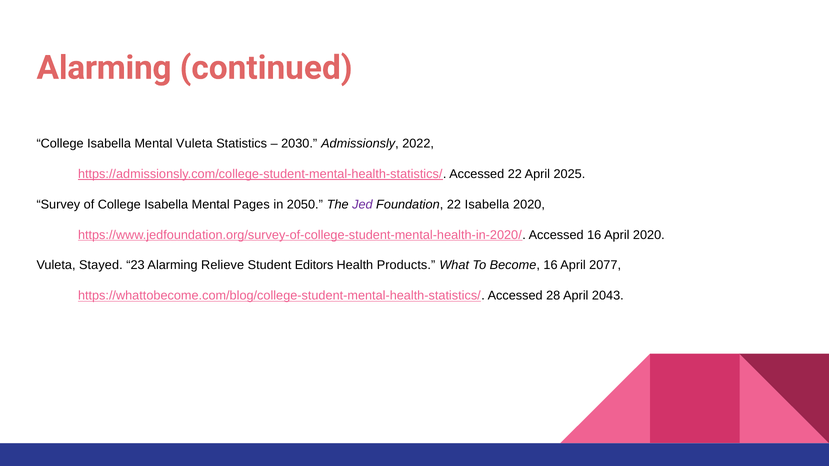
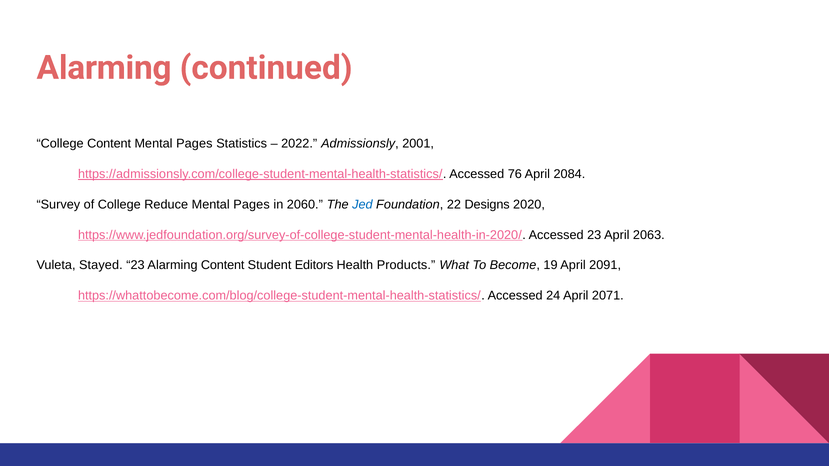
Isabella at (109, 144): Isabella -> Content
Vuleta at (194, 144): Vuleta -> Pages
2030: 2030 -> 2022
2022: 2022 -> 2001
Accessed 22: 22 -> 76
2025: 2025 -> 2084
of College Isabella: Isabella -> Reduce
2050: 2050 -> 2060
Jed colour: purple -> blue
22 Isabella: Isabella -> Designs
Accessed 16: 16 -> 23
April 2020: 2020 -> 2063
Alarming Relieve: Relieve -> Content
Become 16: 16 -> 19
2077: 2077 -> 2091
28: 28 -> 24
2043: 2043 -> 2071
